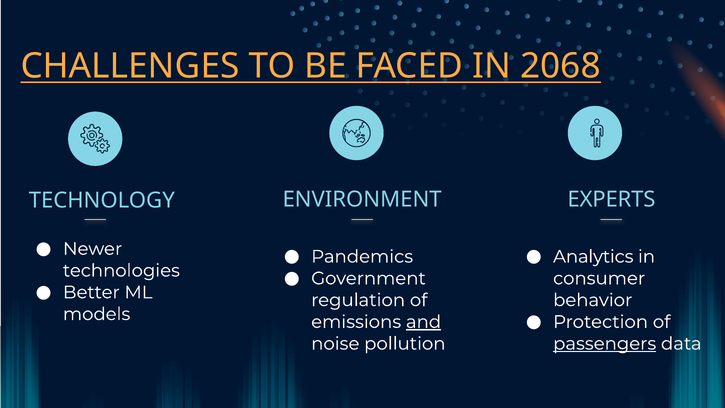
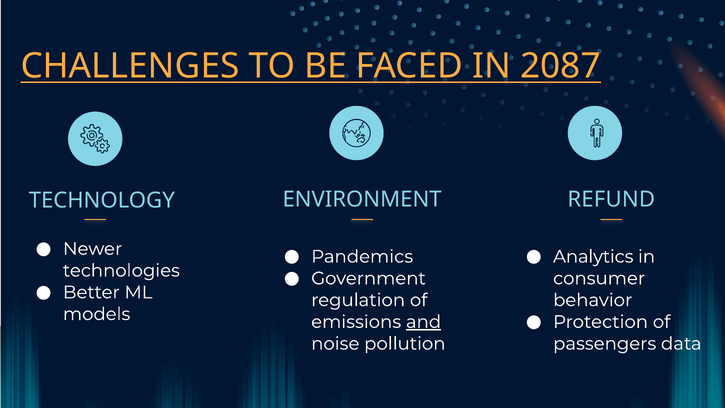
2068: 2068 -> 2087
EXPERTS: EXPERTS -> REFUND
passengers underline: present -> none
